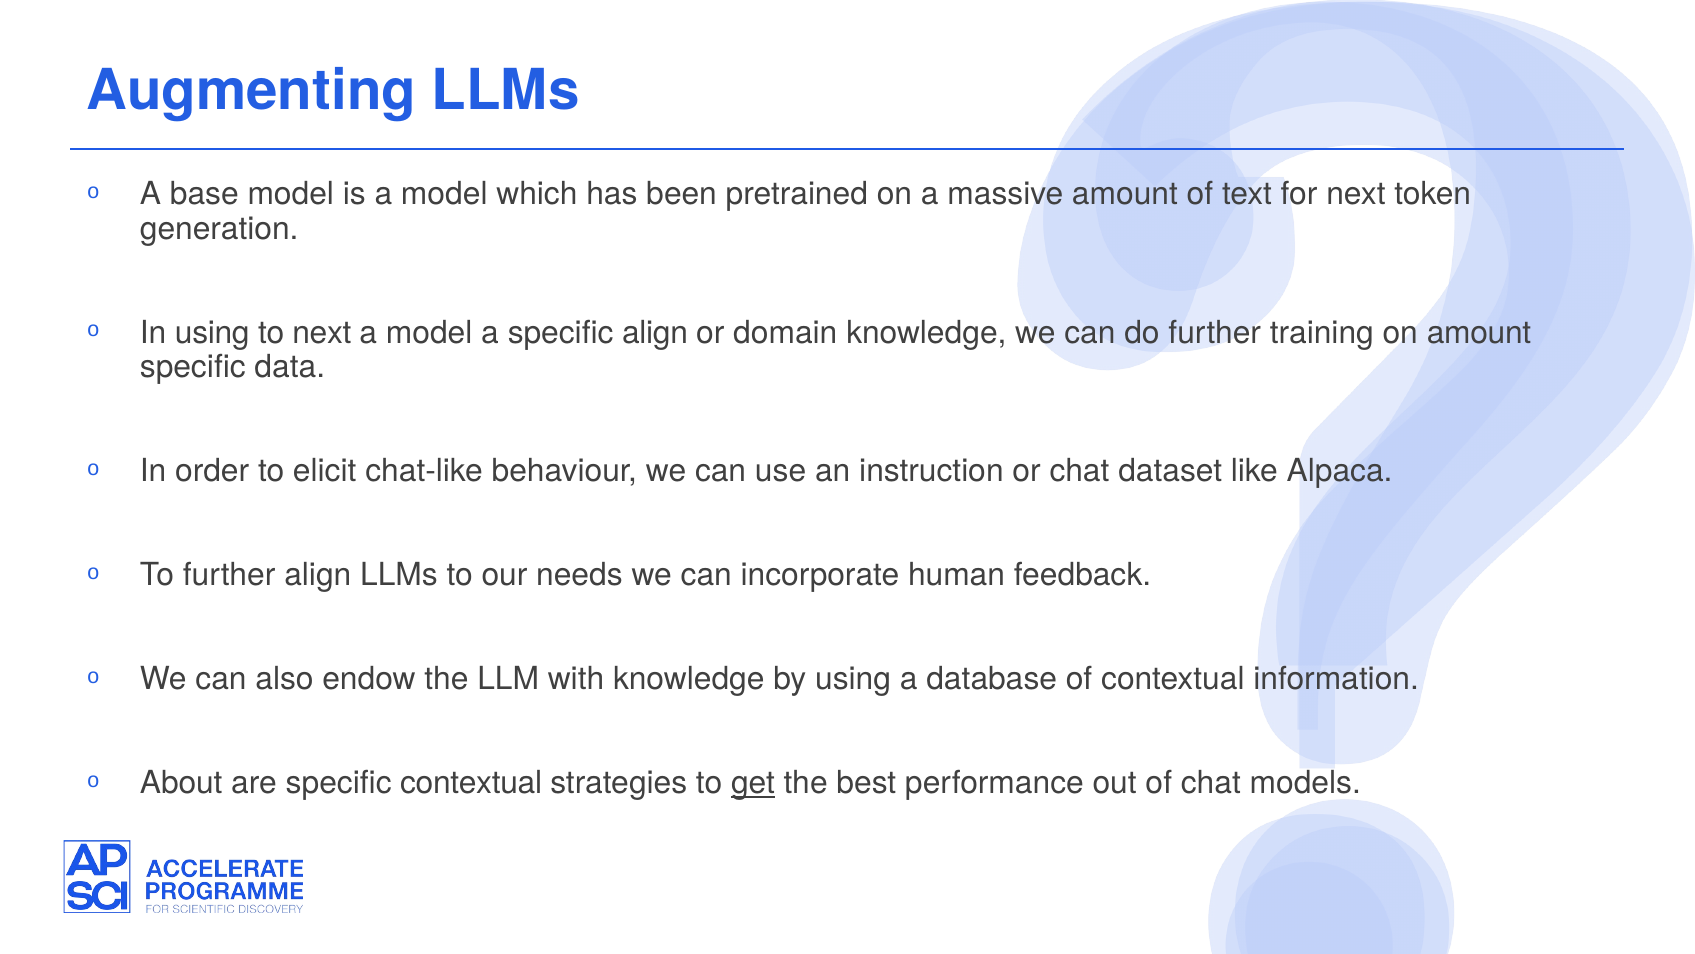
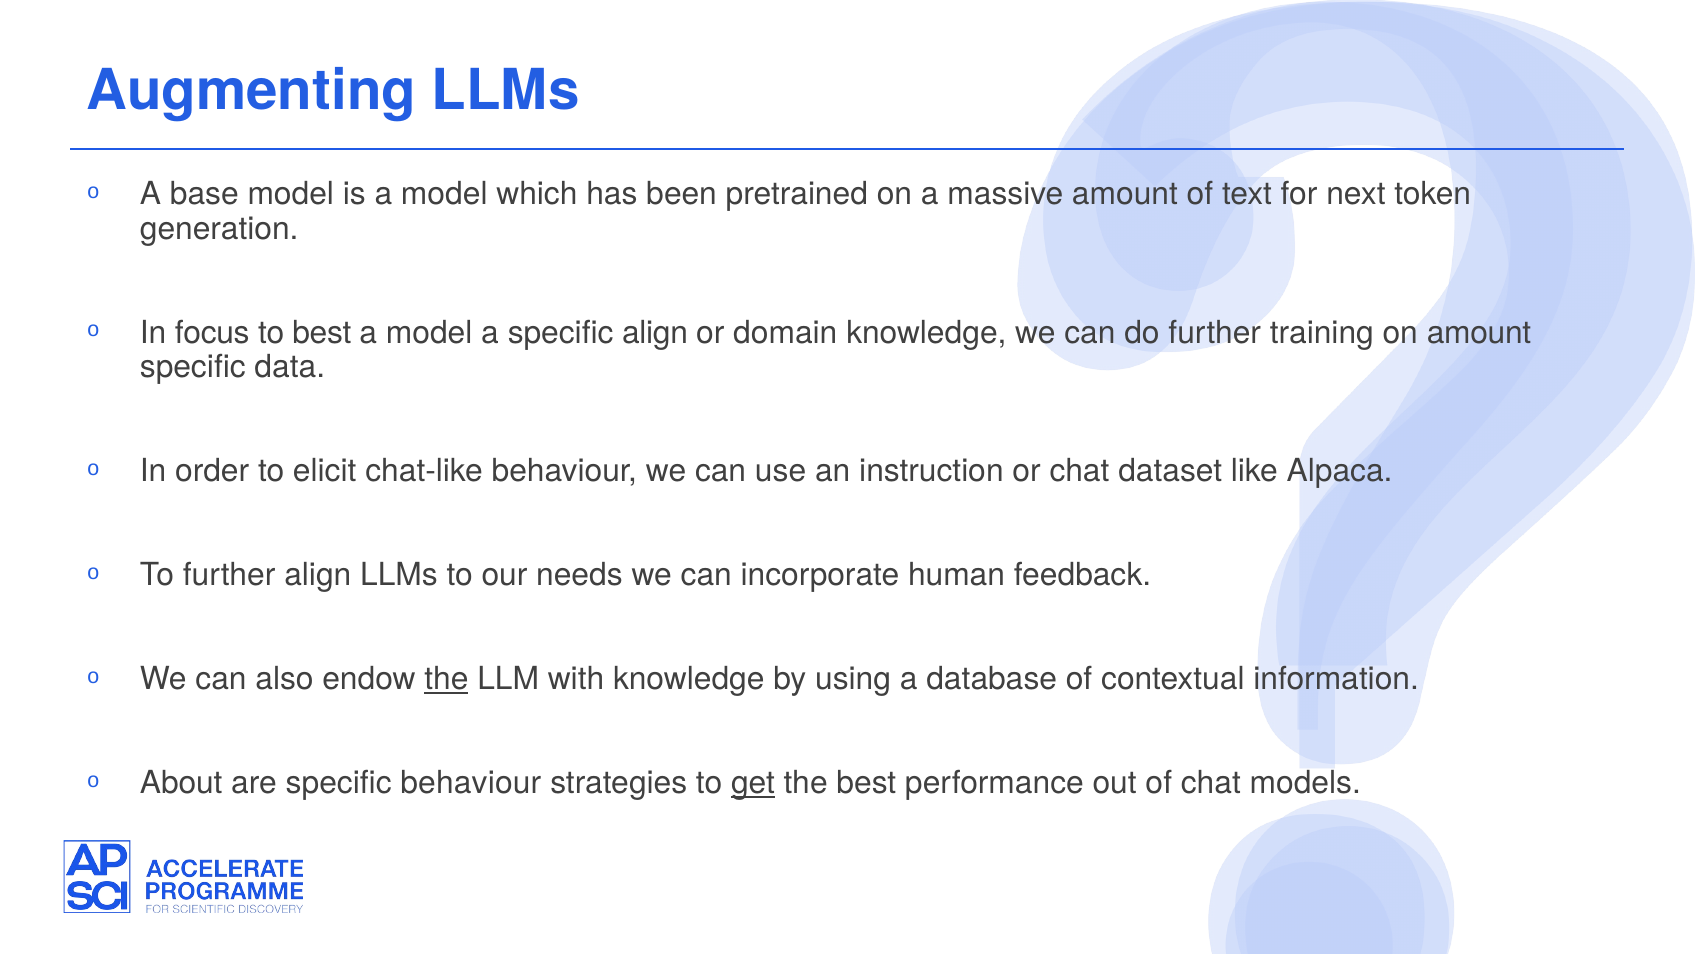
In using: using -> focus
to next: next -> best
the at (446, 679) underline: none -> present
specific contextual: contextual -> behaviour
